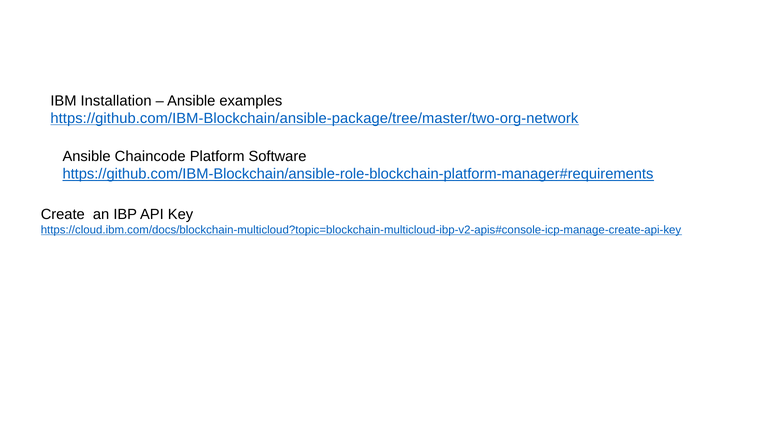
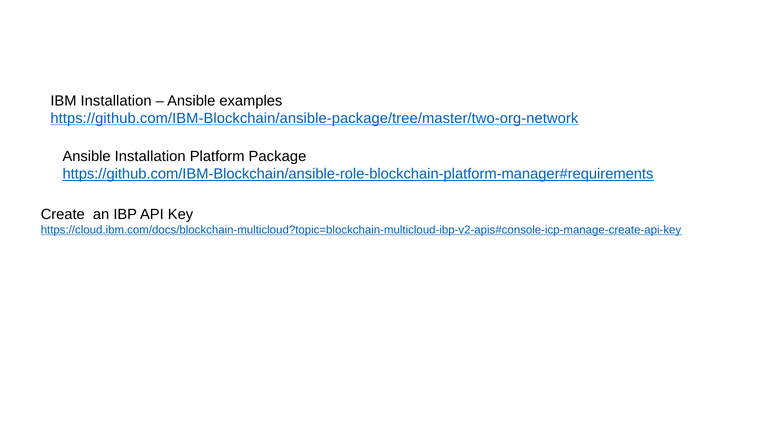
Ansible Chaincode: Chaincode -> Installation
Software: Software -> Package
